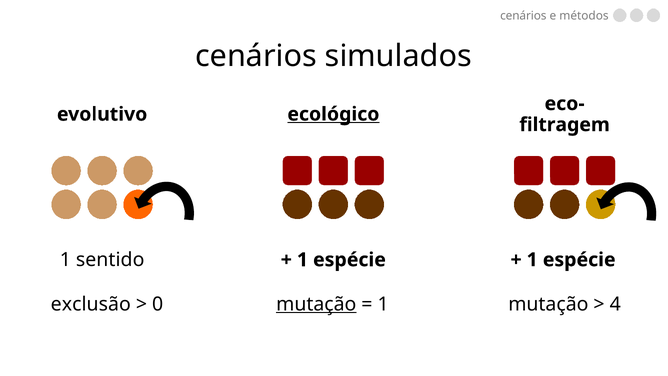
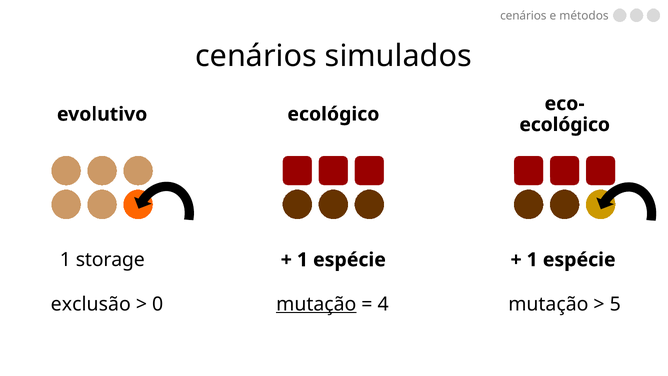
ecológico at (333, 114) underline: present -> none
filtragem at (565, 125): filtragem -> ecológico
sentido: sentido -> storage
1 at (383, 304): 1 -> 4
4: 4 -> 5
